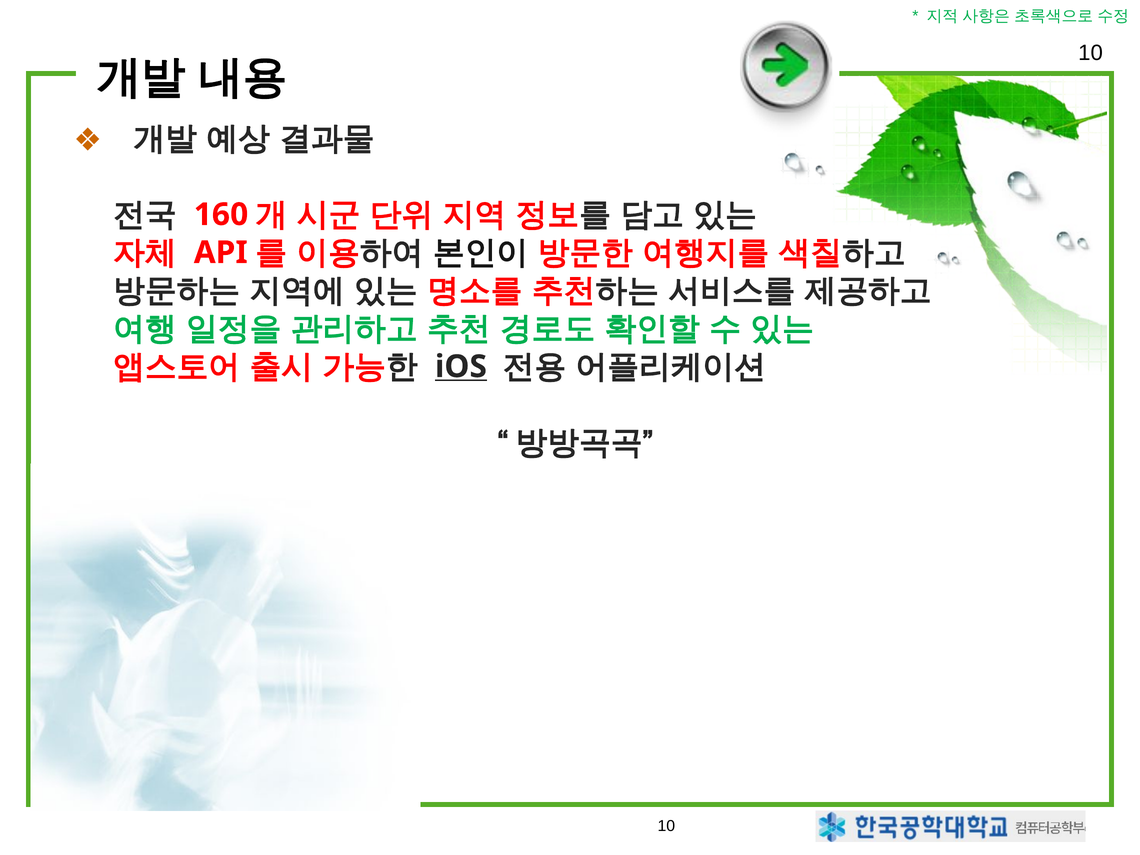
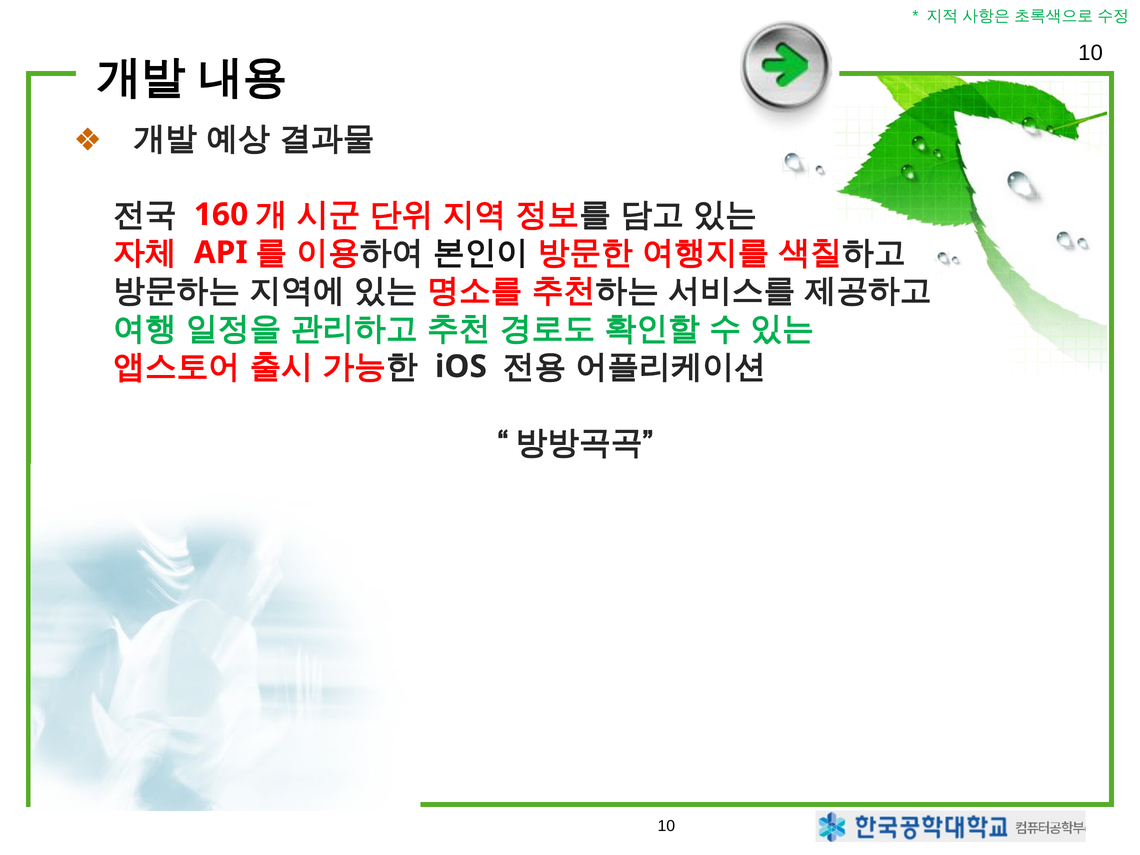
iOS underline: present -> none
